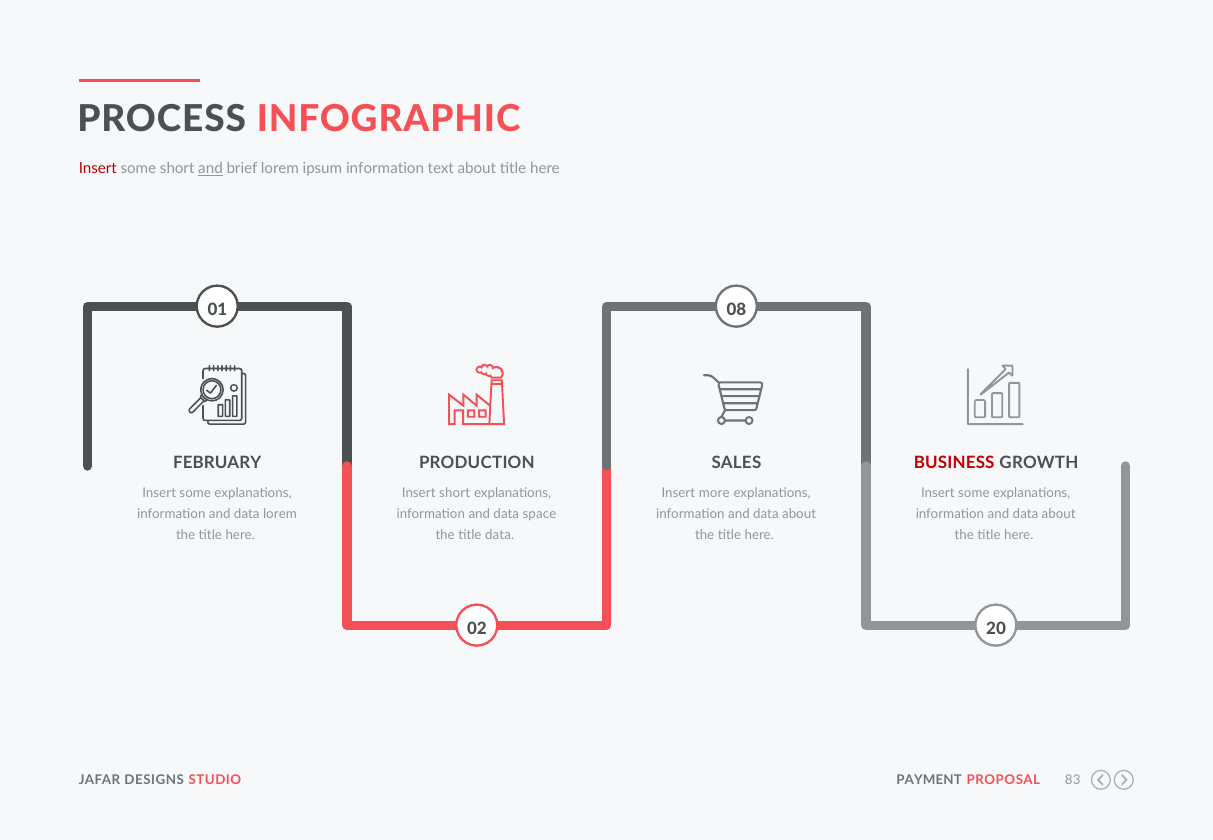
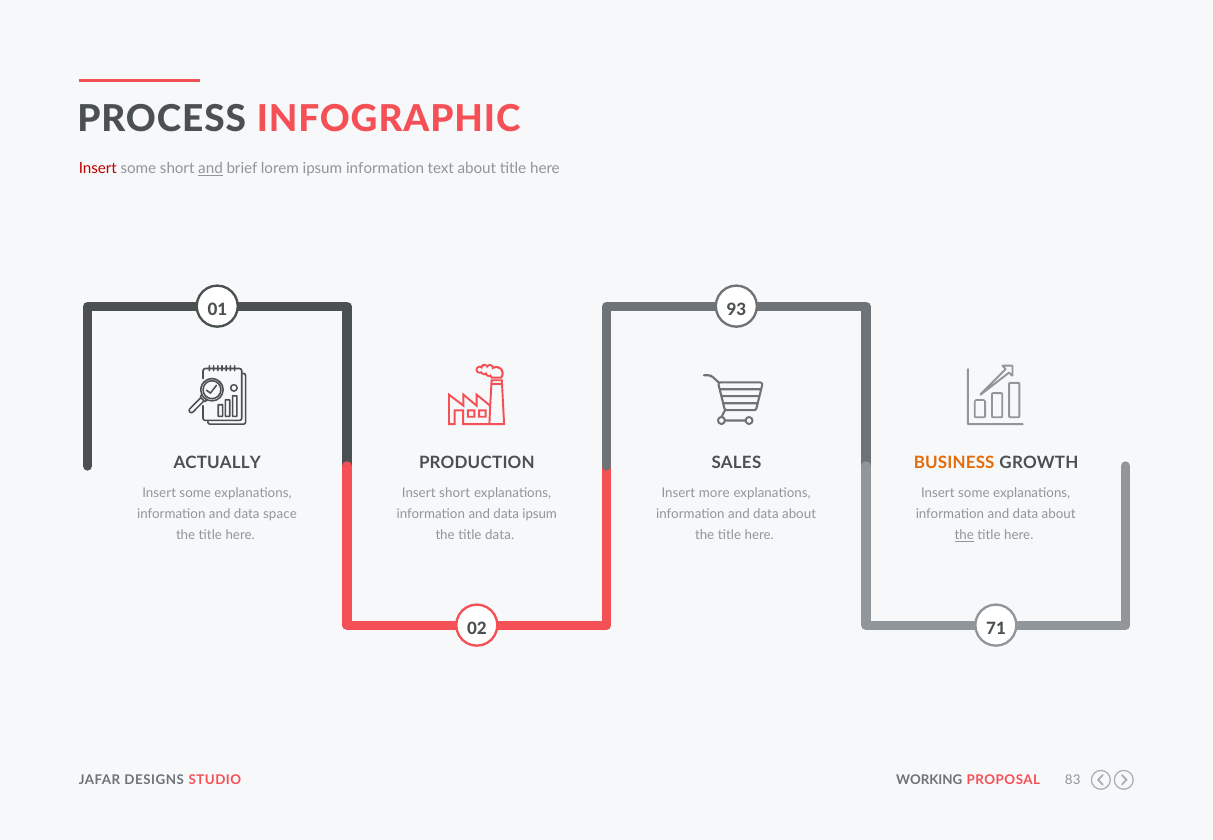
08: 08 -> 93
FEBRUARY: FEBRUARY -> ACTUALLY
BUSINESS colour: red -> orange
data lorem: lorem -> space
data space: space -> ipsum
the at (964, 535) underline: none -> present
20: 20 -> 71
PAYMENT: PAYMENT -> WORKING
